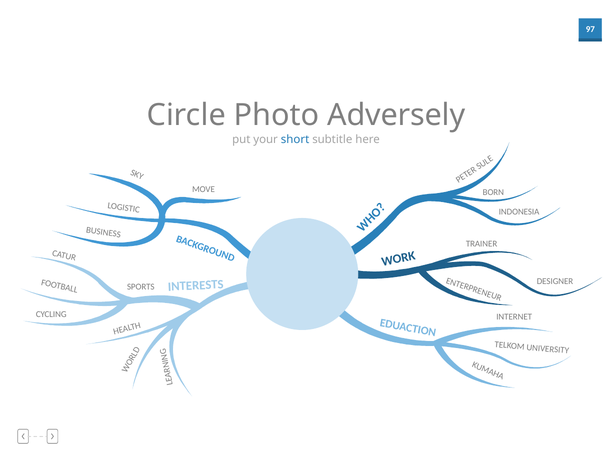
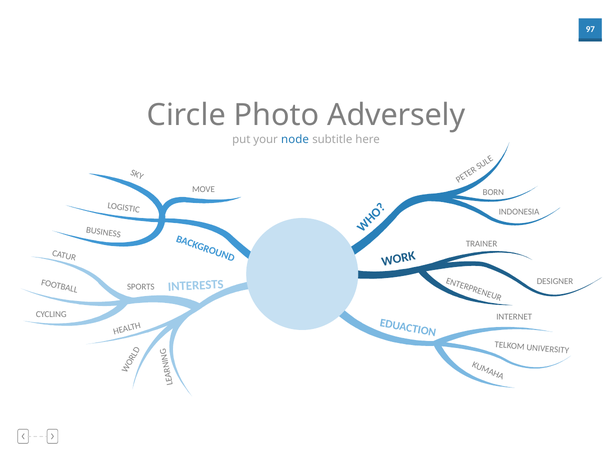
short: short -> node
